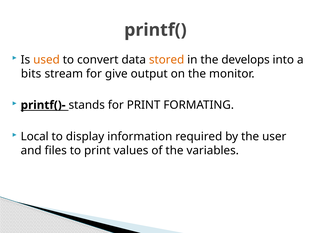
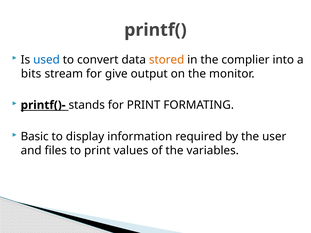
used colour: orange -> blue
develops: develops -> complier
Local: Local -> Basic
